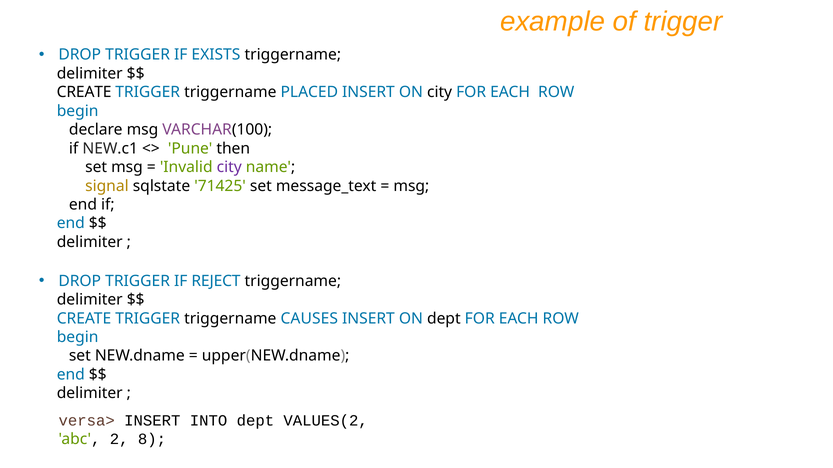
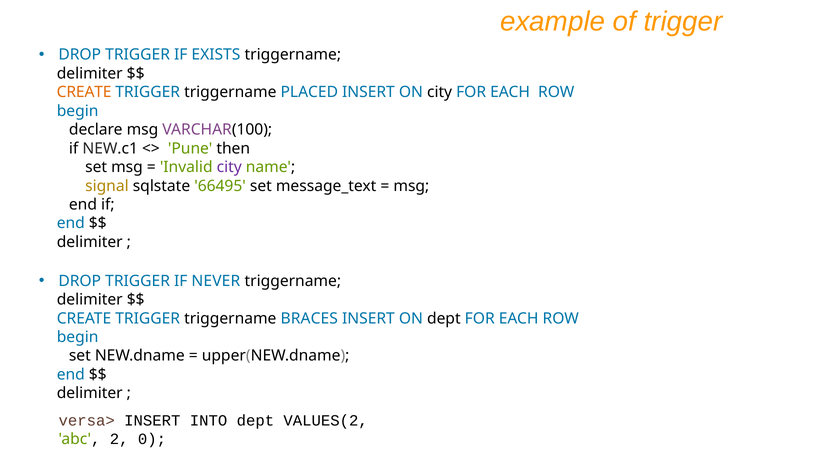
CREATE at (84, 92) colour: black -> orange
71425: 71425 -> 66495
REJECT: REJECT -> NEVER
CAUSES: CAUSES -> BRACES
8: 8 -> 0
